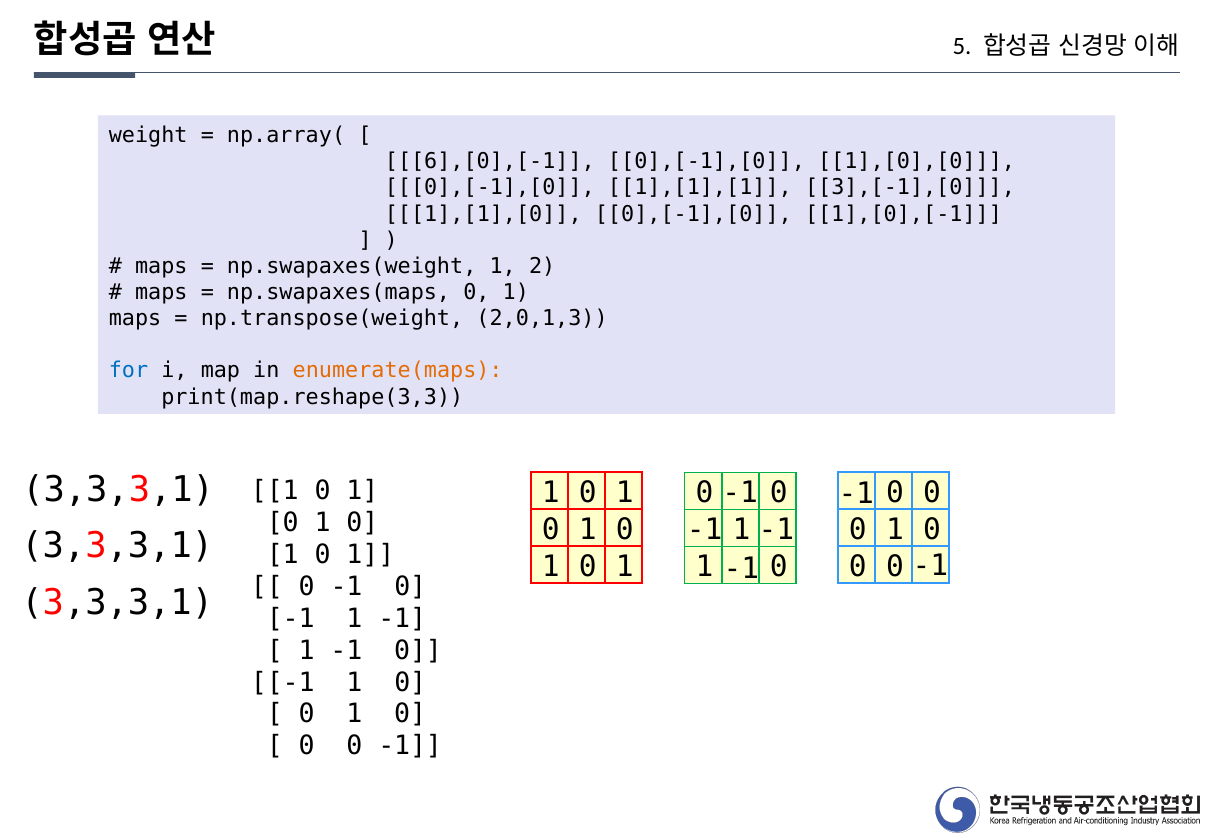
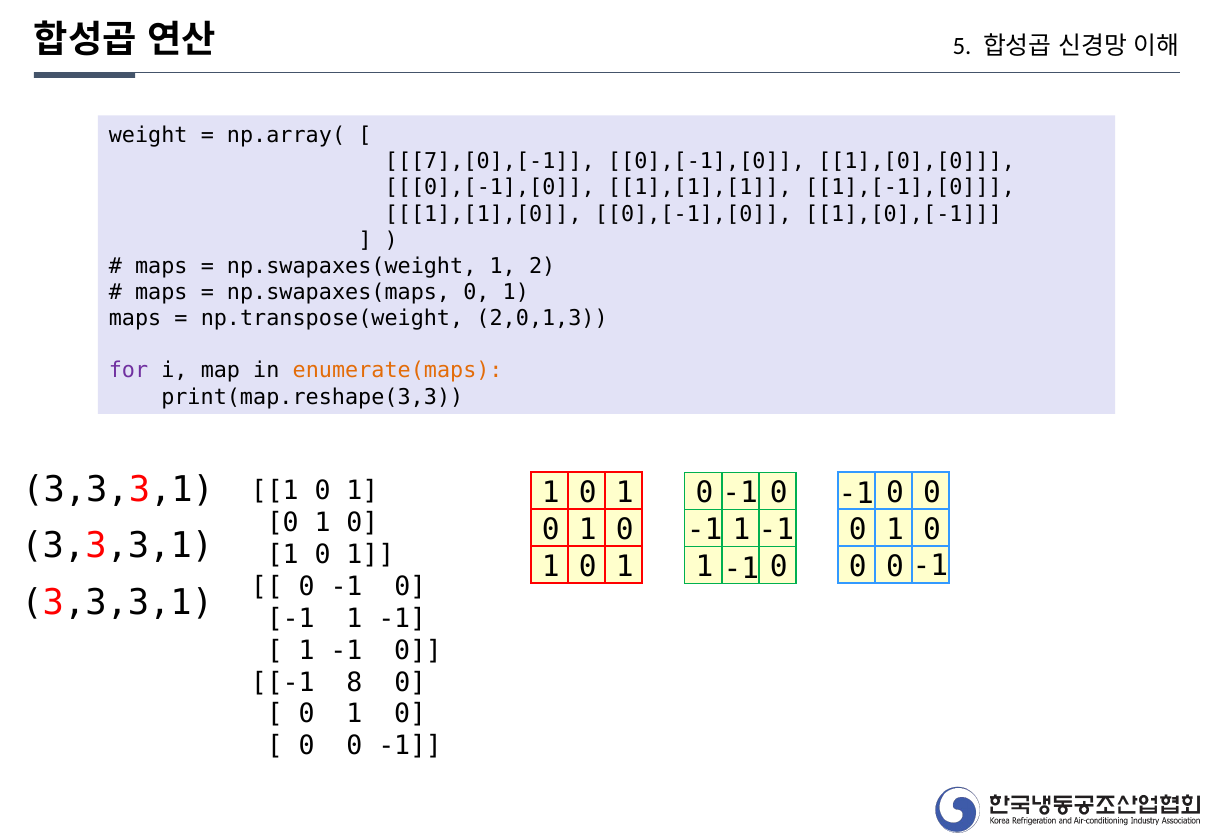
6],[0],[-1: 6],[0],[-1 -> 7],[0],[-1
3],[-1],[0: 3],[-1],[0 -> 1],[-1],[0
for colour: blue -> purple
1 at (354, 682): 1 -> 8
